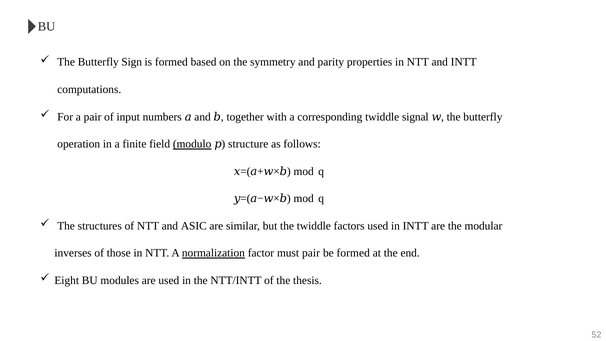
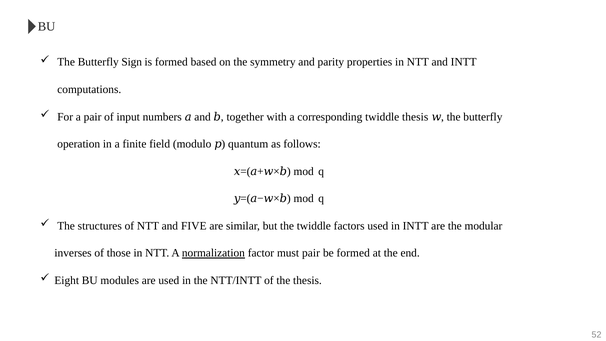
twiddle signal: signal -> thesis
modulo underline: present -> none
structure: structure -> quantum
ASIC: ASIC -> FIVE
